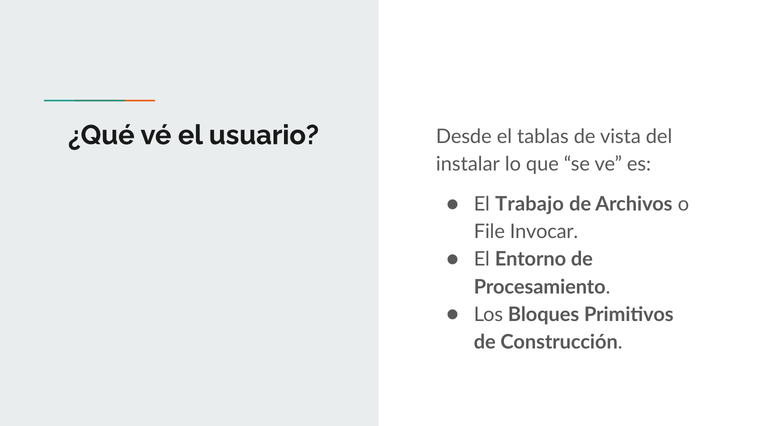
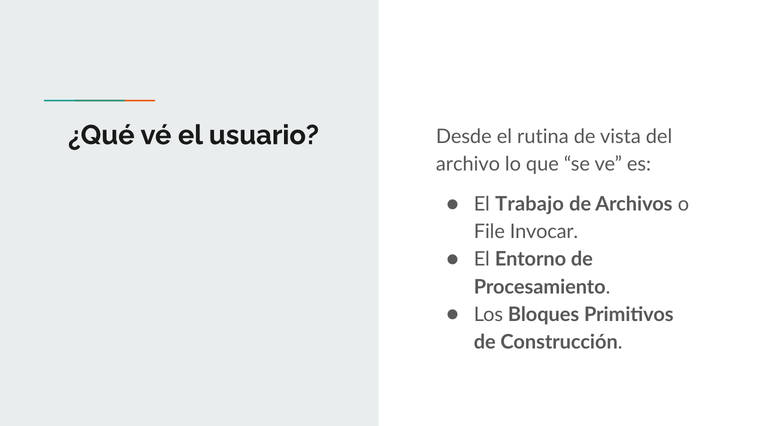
tablas: tablas -> rutina
instalar: instalar -> archivo
